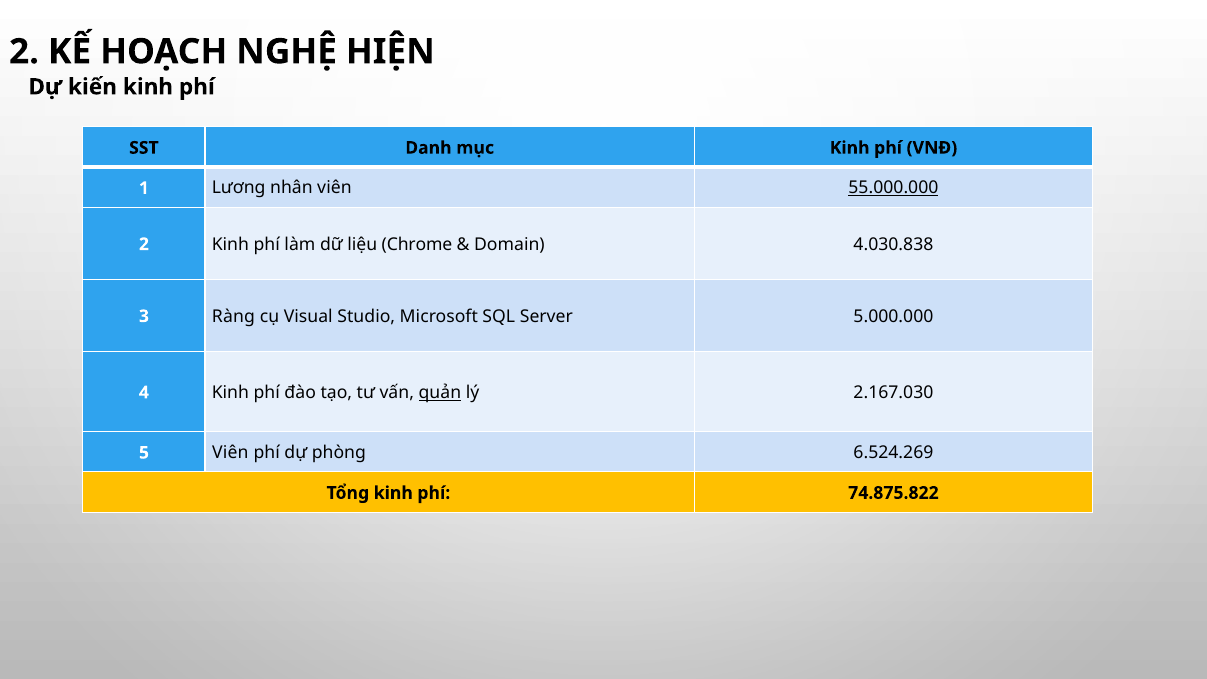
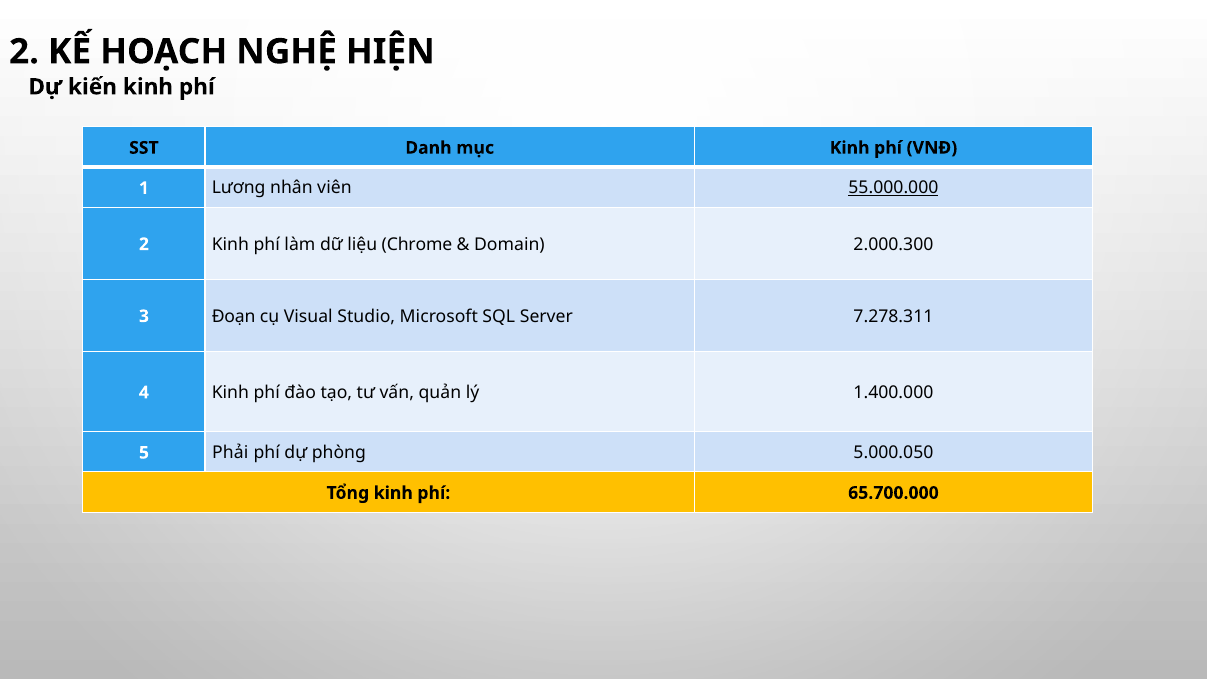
4.030.838: 4.030.838 -> 2.000.300
Ràng: Ràng -> Đoạn
5.000.000: 5.000.000 -> 7.278.311
quản underline: present -> none
2.167.030: 2.167.030 -> 1.400.000
5 Viên: Viên -> Phải
6.524.269: 6.524.269 -> 5.000.050
74.875.822: 74.875.822 -> 65.700.000
